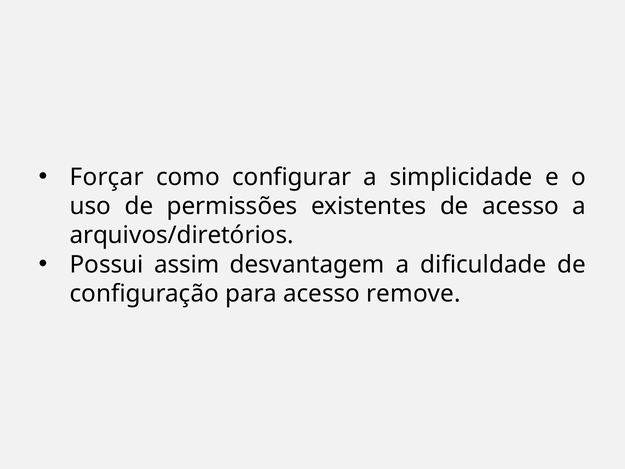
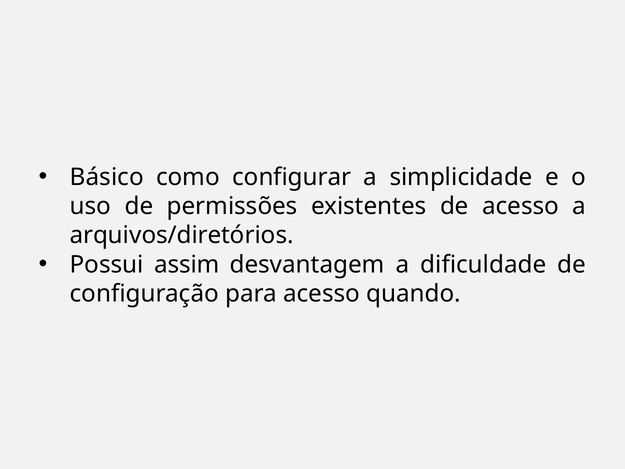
Forçar: Forçar -> Básico
remove: remove -> quando
